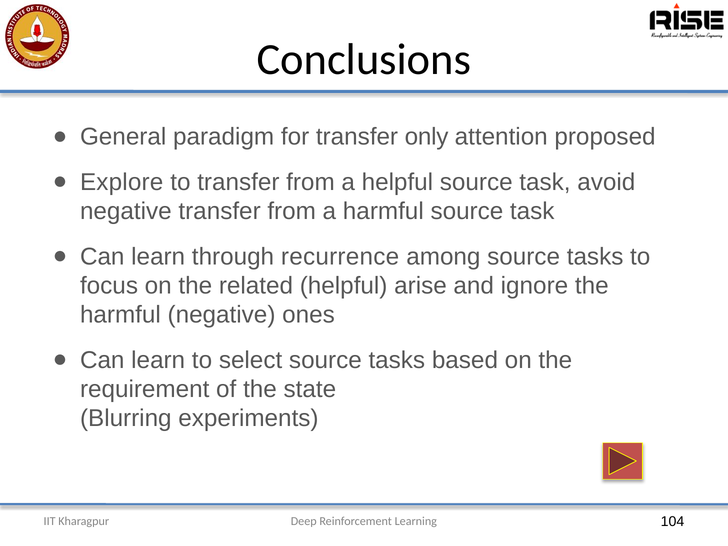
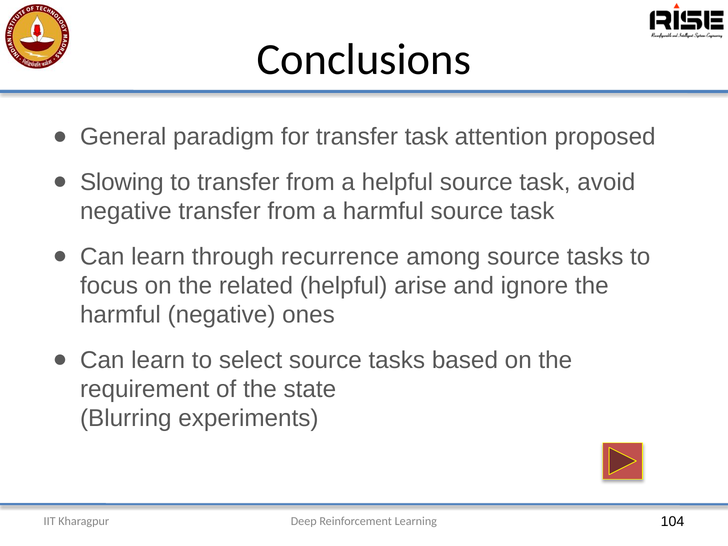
transfer only: only -> task
Explore: Explore -> Slowing
